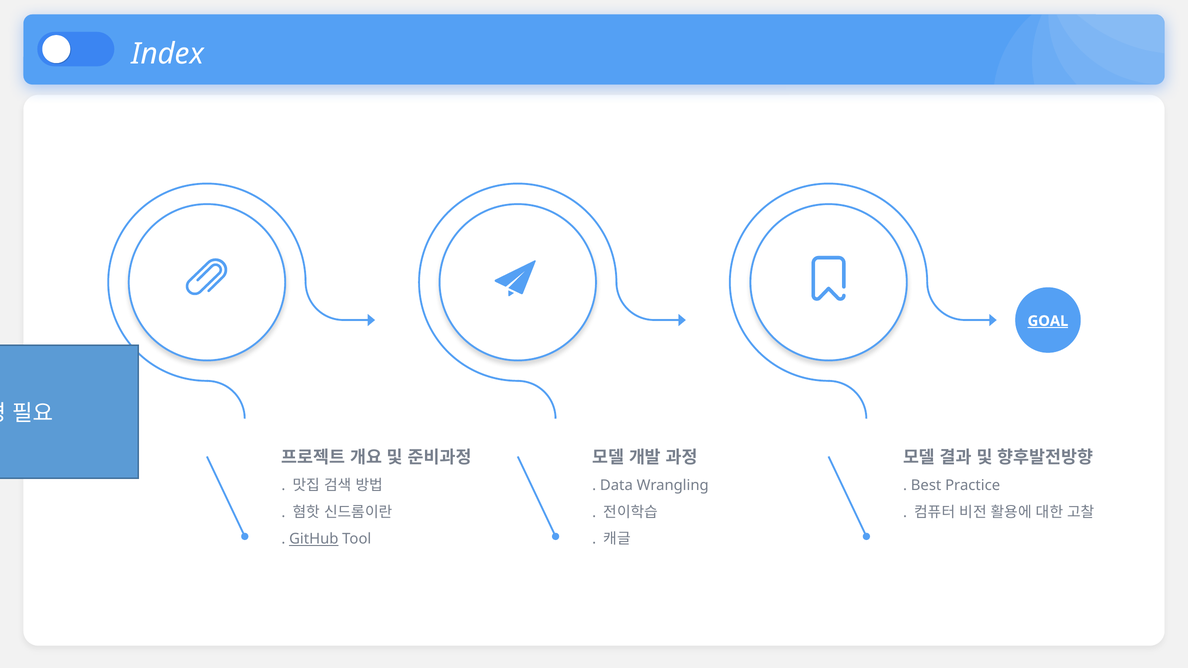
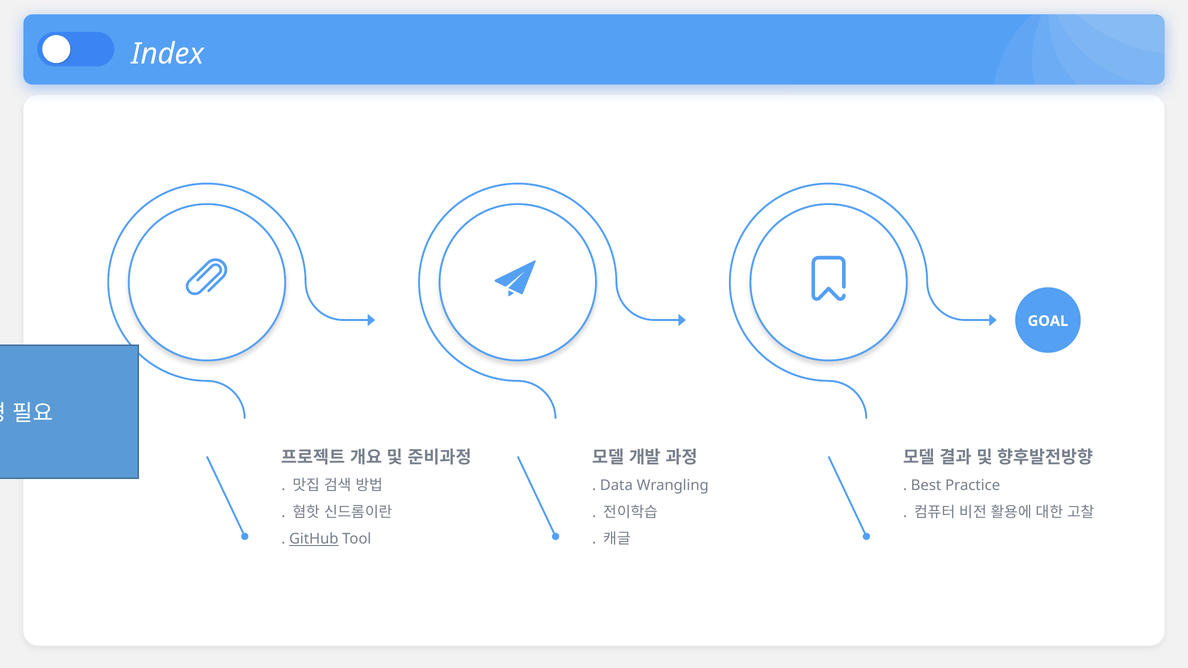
GOAL underline: present -> none
